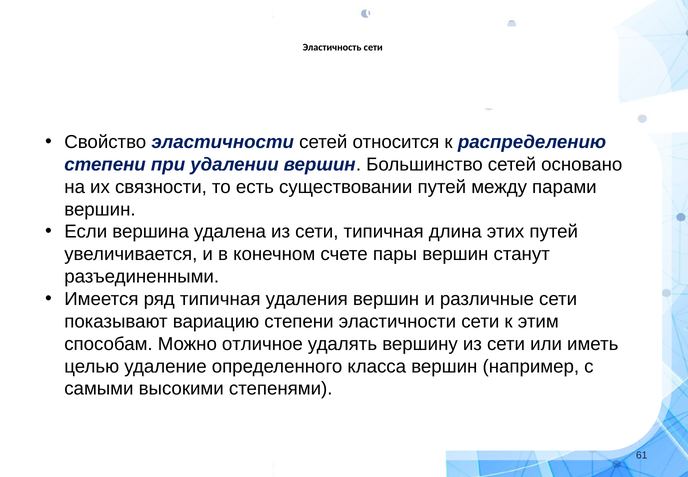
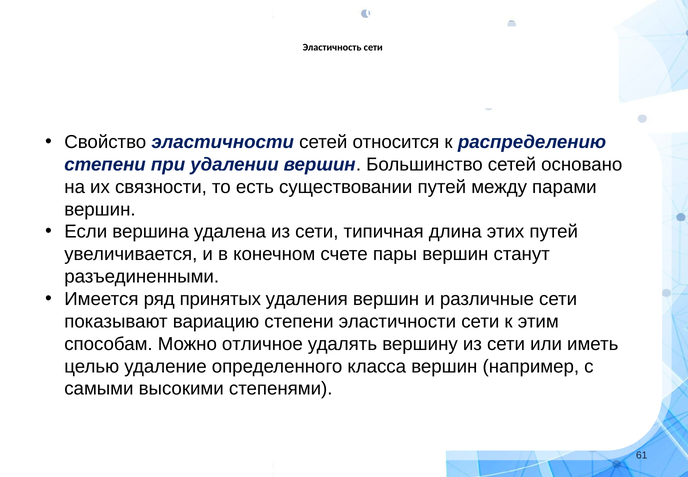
ряд типичная: типичная -> принятых
